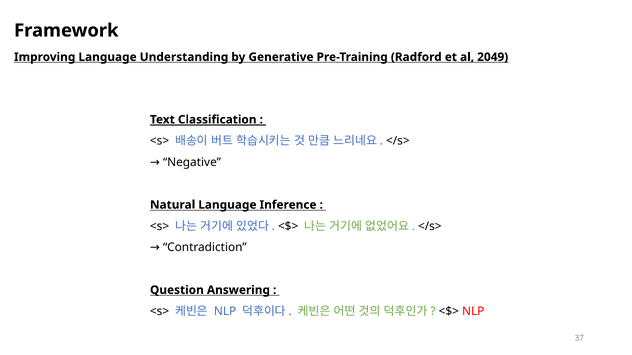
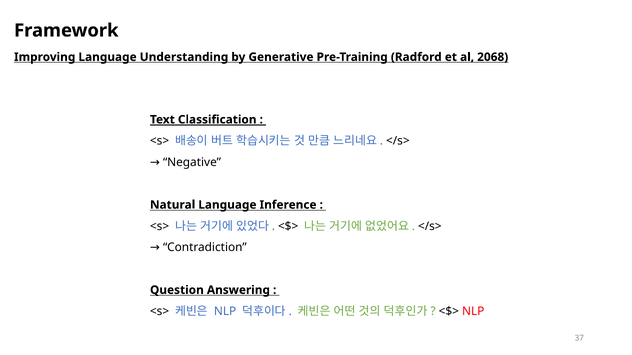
2049: 2049 -> 2068
